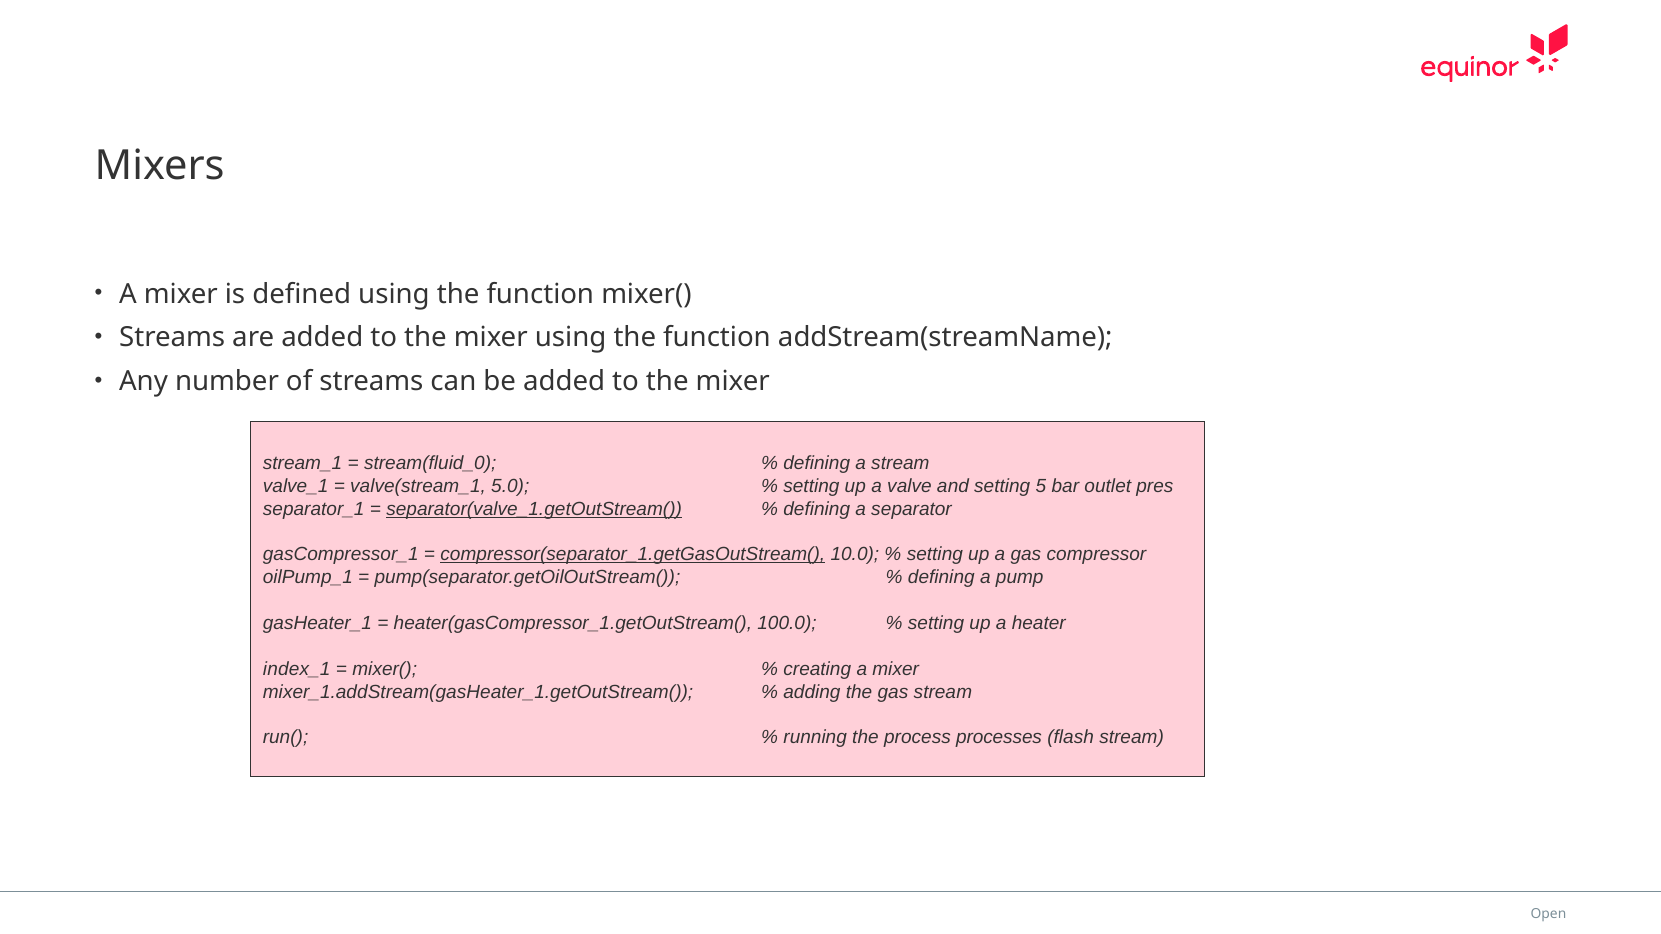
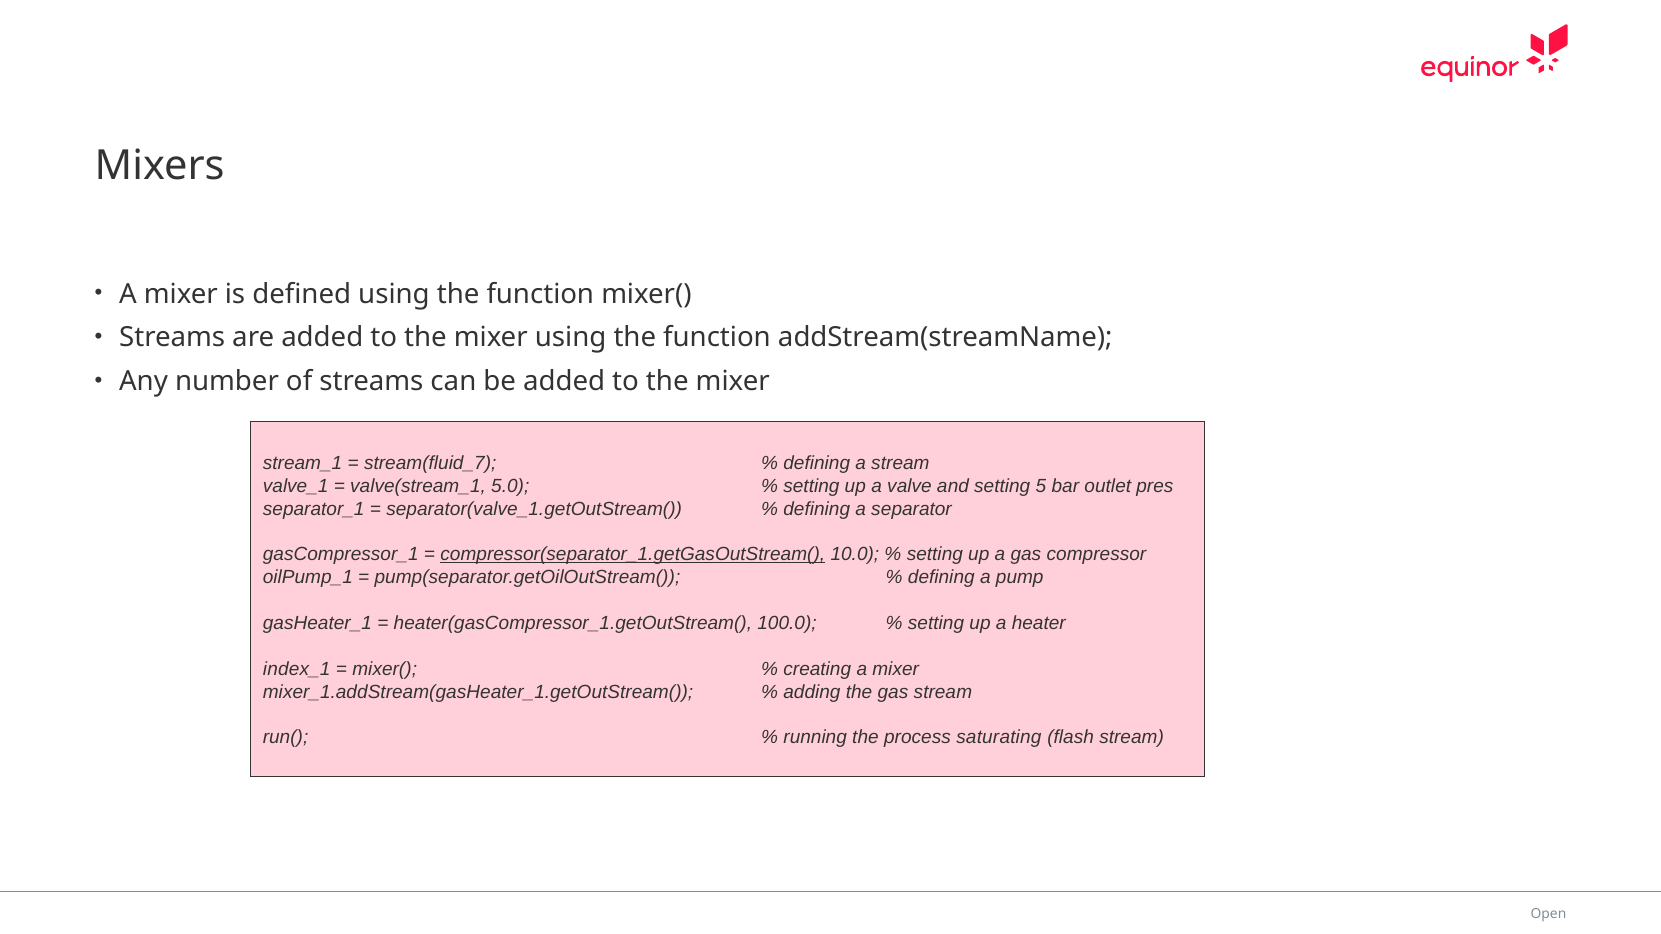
stream(fluid_0: stream(fluid_0 -> stream(fluid_7
separator(valve_1.getOutStream( underline: present -> none
processes: processes -> saturating
